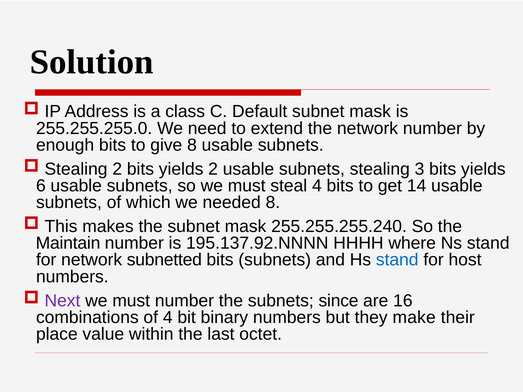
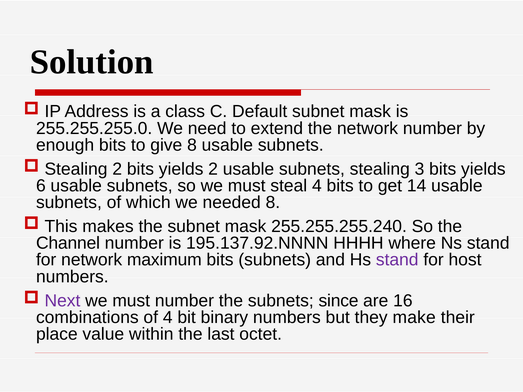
Maintain: Maintain -> Channel
subnetted: subnetted -> maximum
stand at (397, 260) colour: blue -> purple
